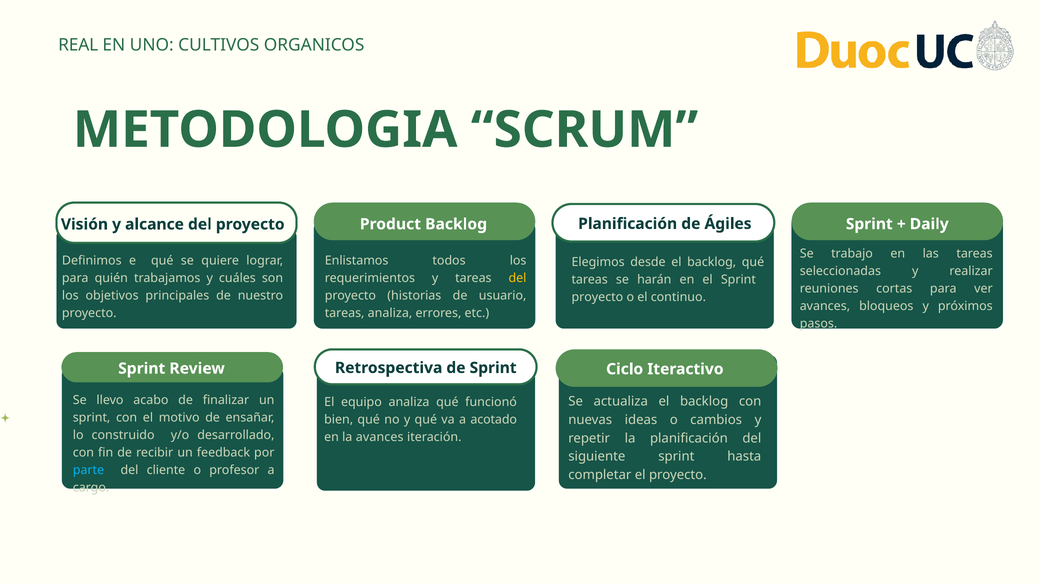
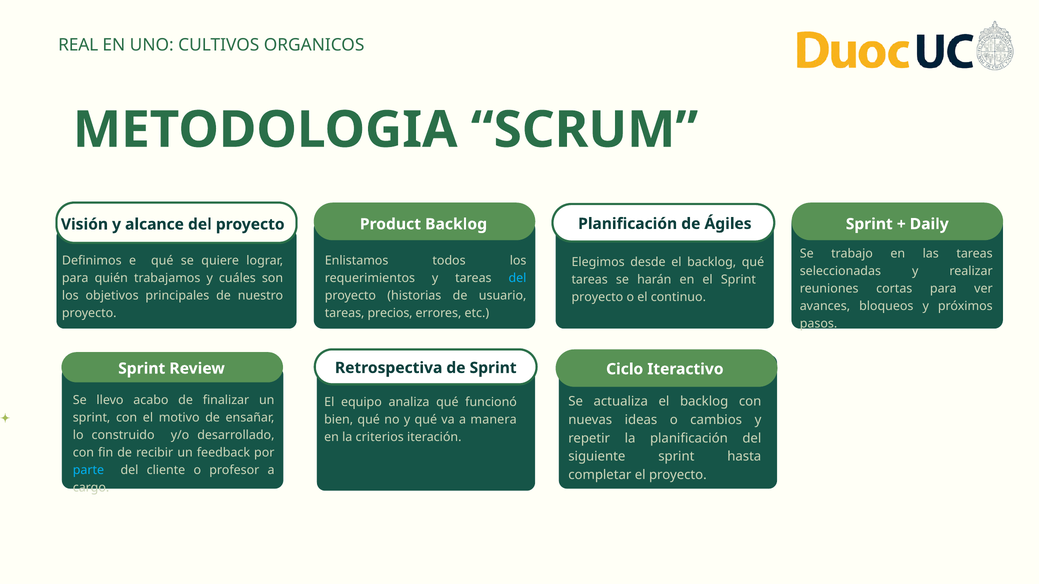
del at (517, 278) colour: yellow -> light blue
tareas analiza: analiza -> precios
acotado: acotado -> manera
la avances: avances -> criterios
